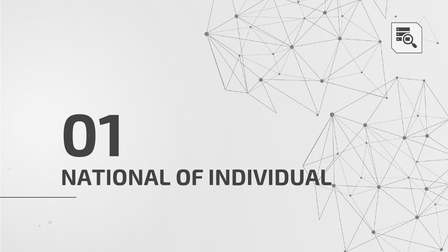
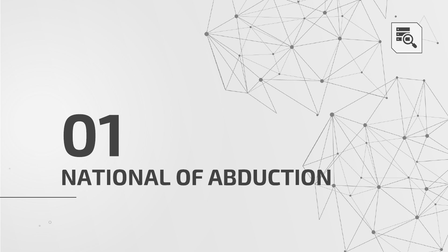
INDIVIDUAL: INDIVIDUAL -> ABDUCTION
